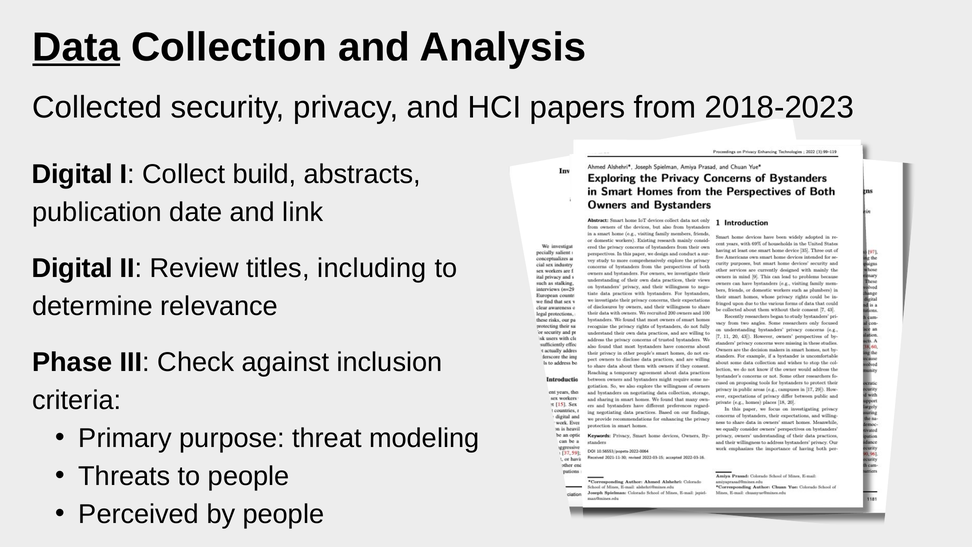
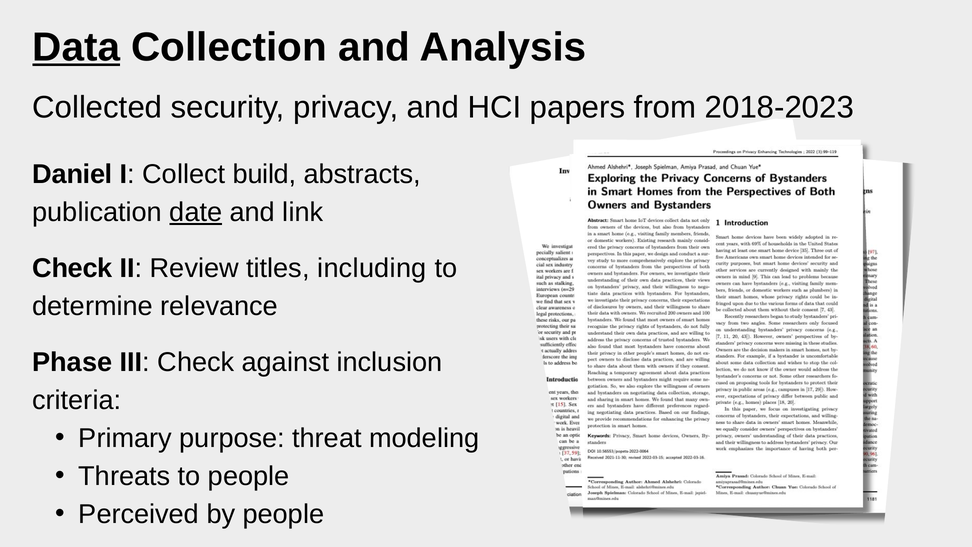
Digital at (72, 174): Digital -> Daniel
date underline: none -> present
Digital at (72, 268): Digital -> Check
